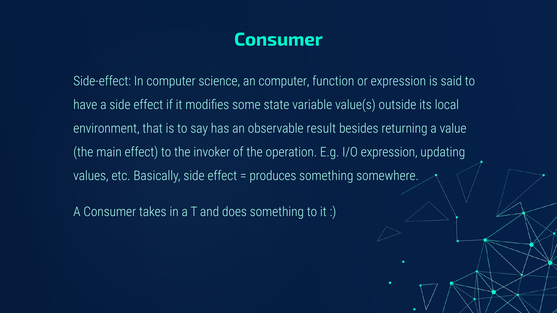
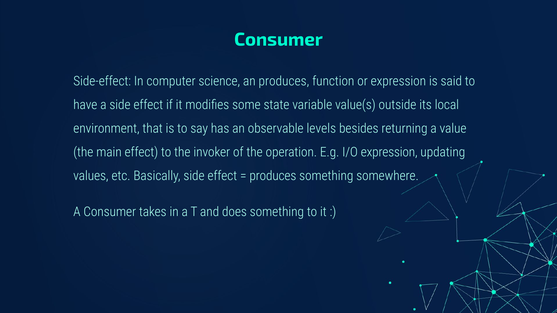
an computer: computer -> produces
result: result -> levels
